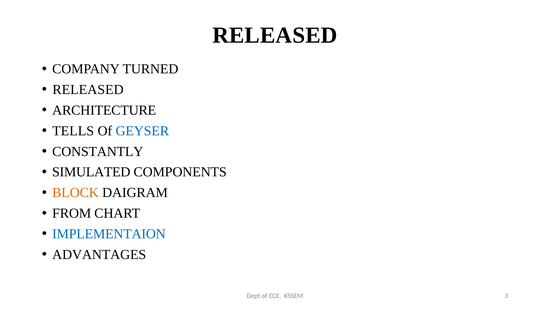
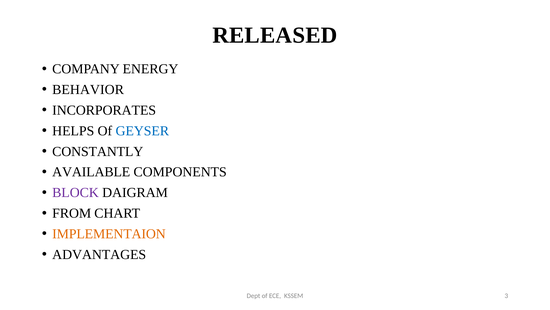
TURNED: TURNED -> ENERGY
RELEASED at (88, 89): RELEASED -> BEHAVIOR
ARCHITECTURE: ARCHITECTURE -> INCORPORATES
TELLS: TELLS -> HELPS
SIMULATED: SIMULATED -> AVAILABLE
BLOCK colour: orange -> purple
IMPLEMENTAION colour: blue -> orange
